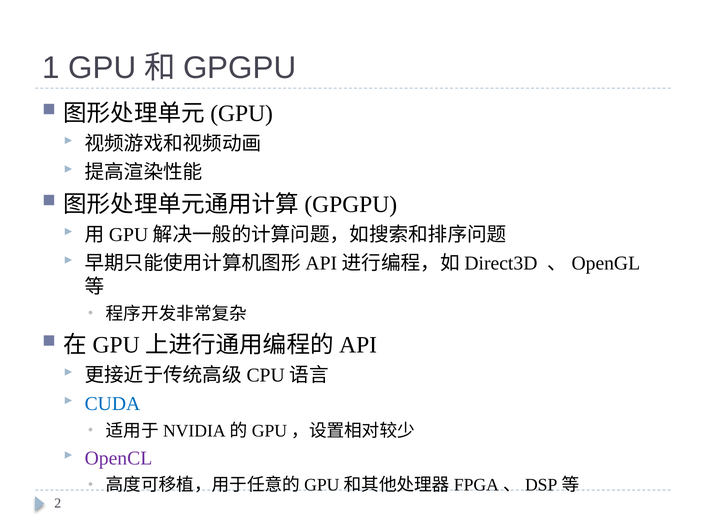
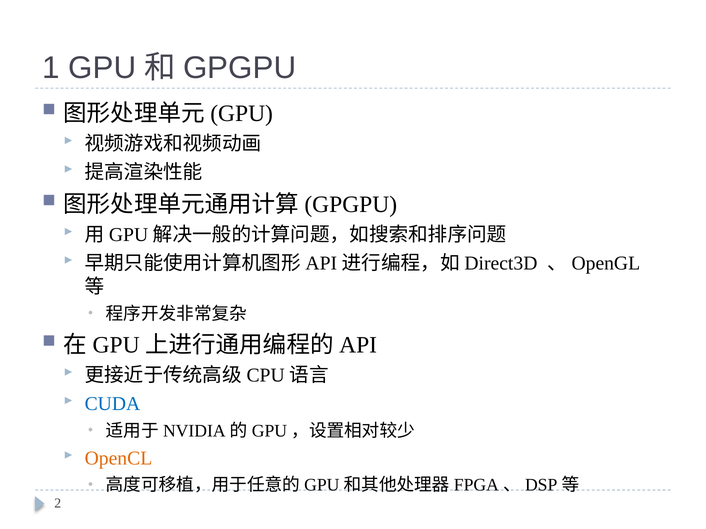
OpenCL colour: purple -> orange
